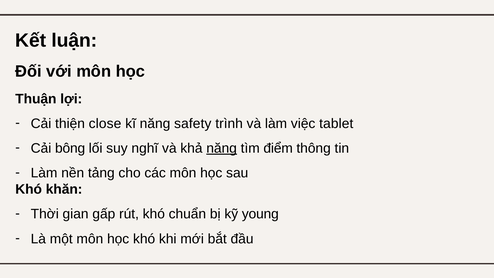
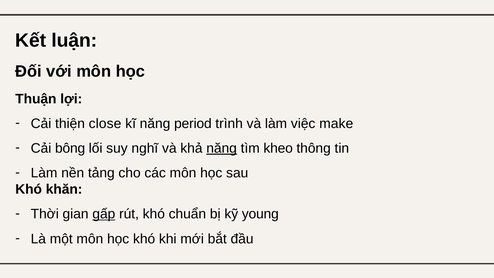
safety: safety -> period
tablet: tablet -> make
điểm: điểm -> kheo
gấp underline: none -> present
